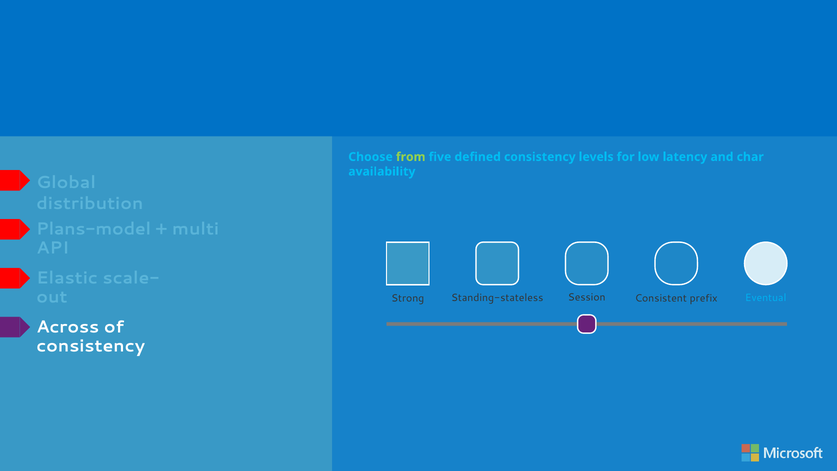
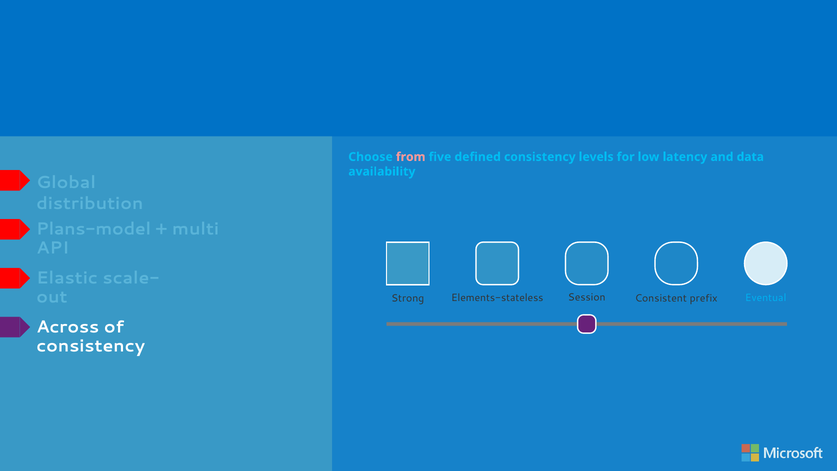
from colour: light green -> pink
char: char -> data
Standing-stateless: Standing-stateless -> Elements-stateless
